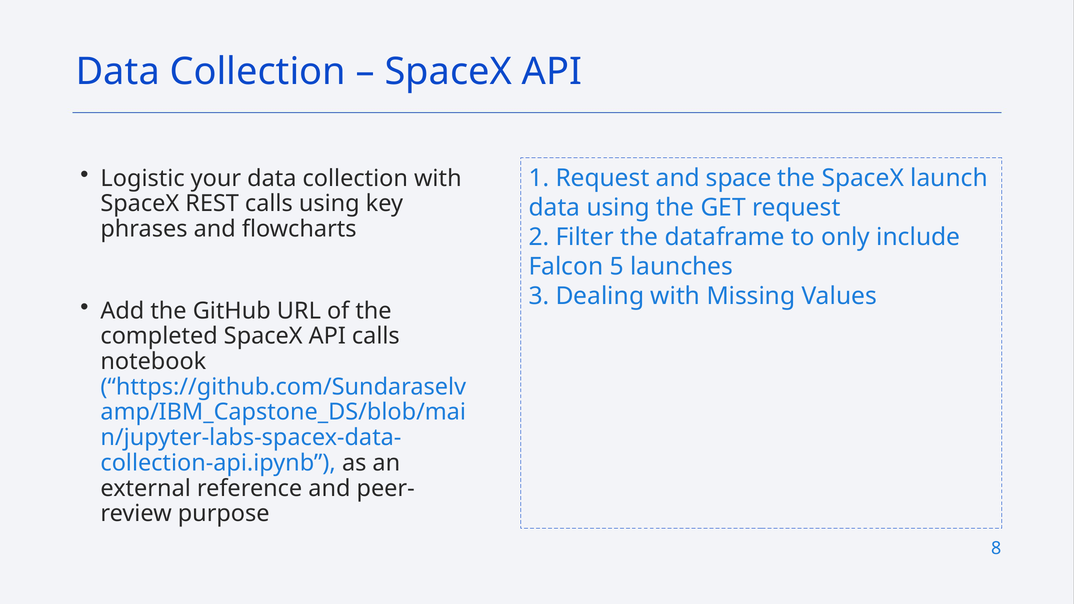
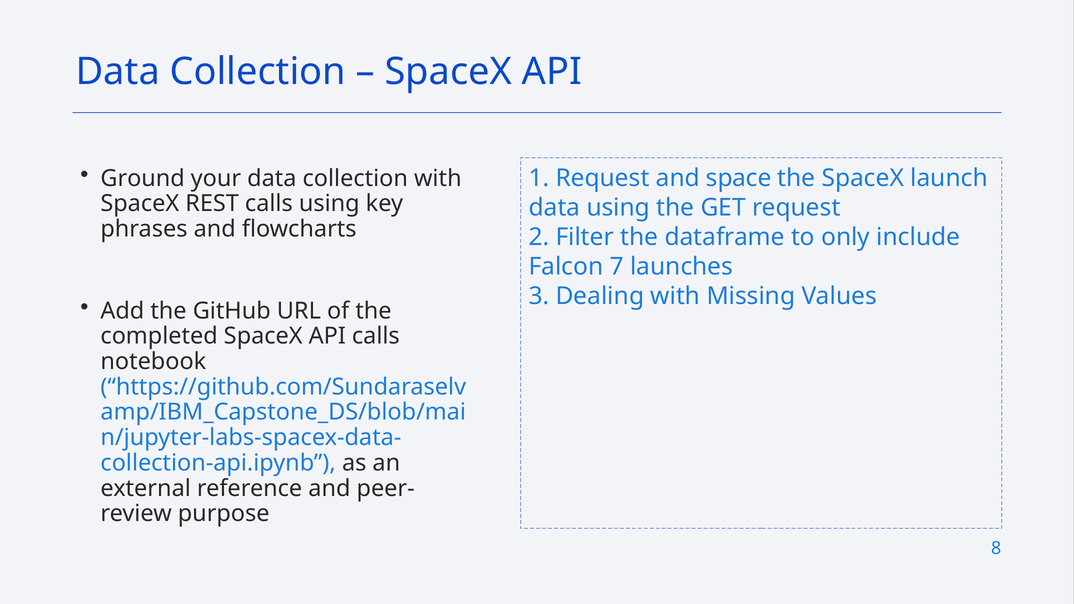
Logistic: Logistic -> Ground
5: 5 -> 7
